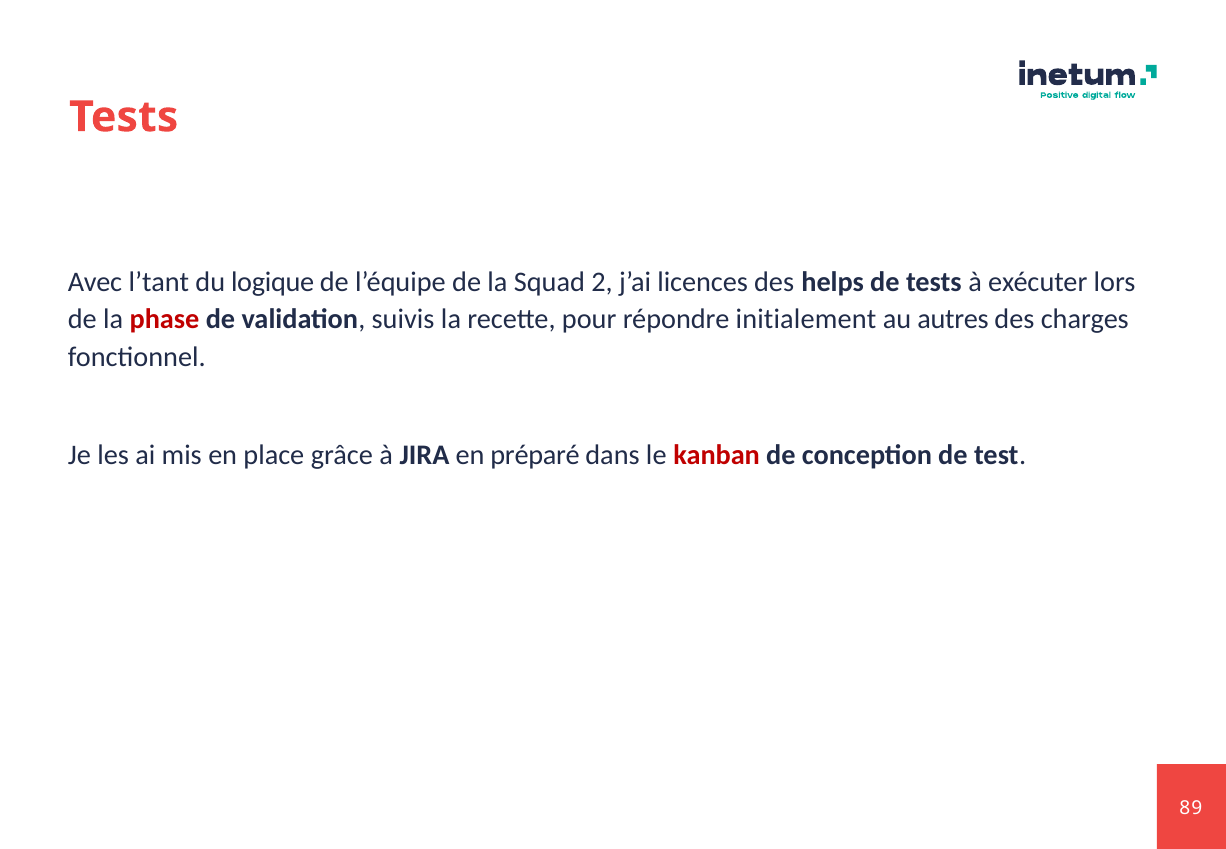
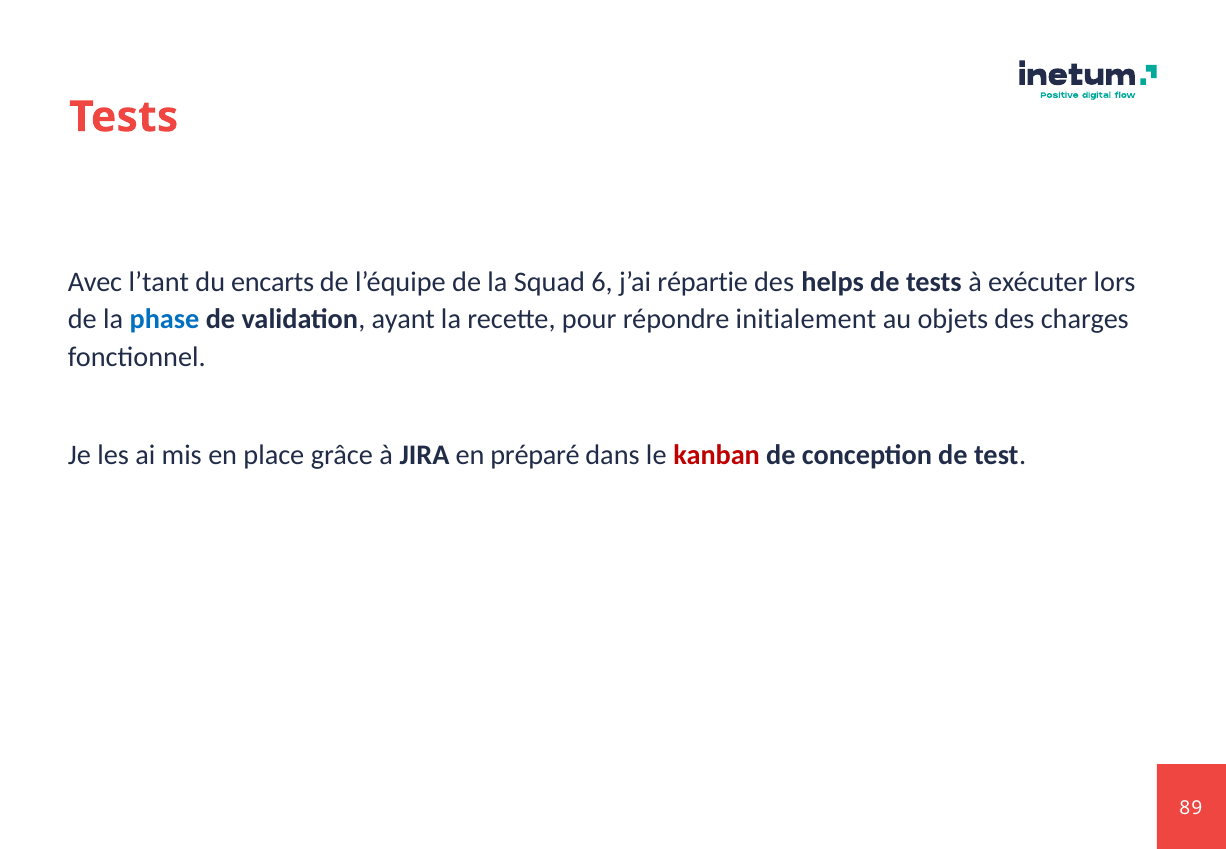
logique: logique -> encarts
2: 2 -> 6
licences: licences -> répartie
phase colour: red -> blue
suivis: suivis -> ayant
autres: autres -> objets
